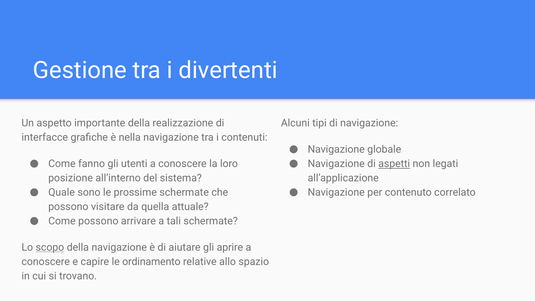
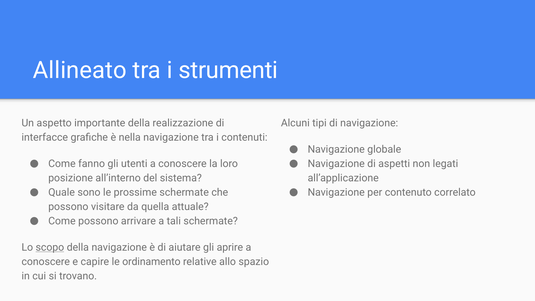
Gestione: Gestione -> Allineato
divertenti: divertenti -> strumenti
aspetti underline: present -> none
